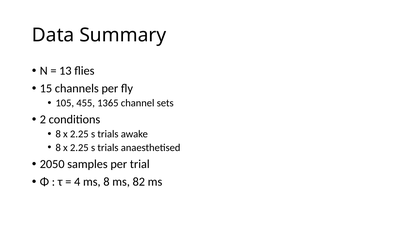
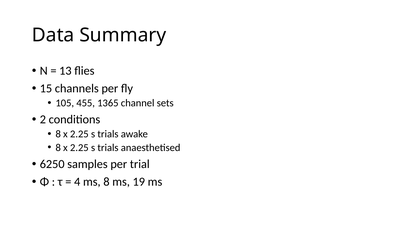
2050: 2050 -> 6250
82: 82 -> 19
